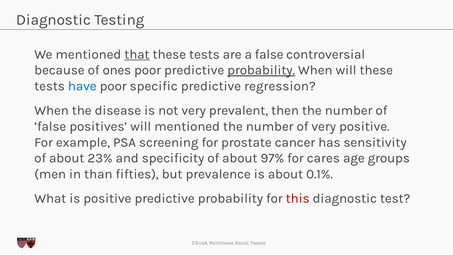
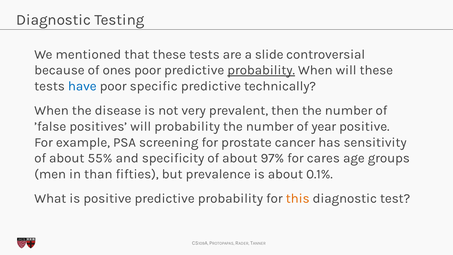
that underline: present -> none
false: false -> slide
regression: regression -> technically
will mentioned: mentioned -> probability
of very: very -> year
23%: 23% -> 55%
this colour: red -> orange
